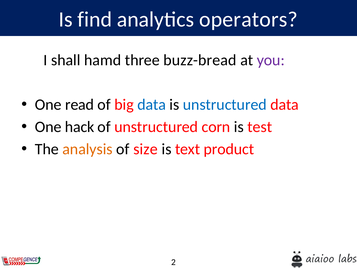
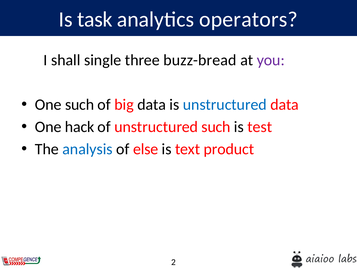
find: find -> task
hamd: hamd -> single
One read: read -> such
data at (152, 105) colour: blue -> black
unstructured corn: corn -> such
analysis colour: orange -> blue
size: size -> else
